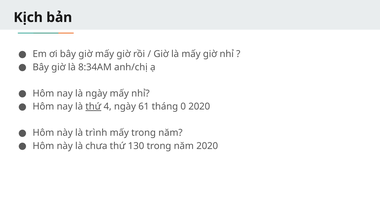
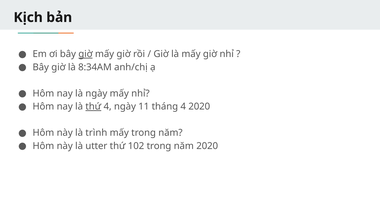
giờ at (85, 54) underline: none -> present
61: 61 -> 11
tháng 0: 0 -> 4
chưa: chưa -> utter
130: 130 -> 102
